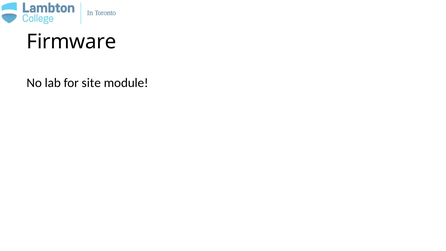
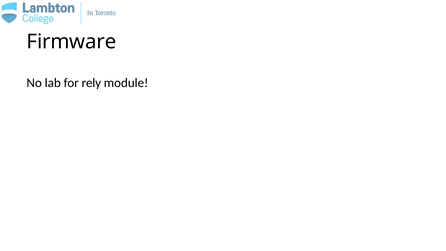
site: site -> rely
